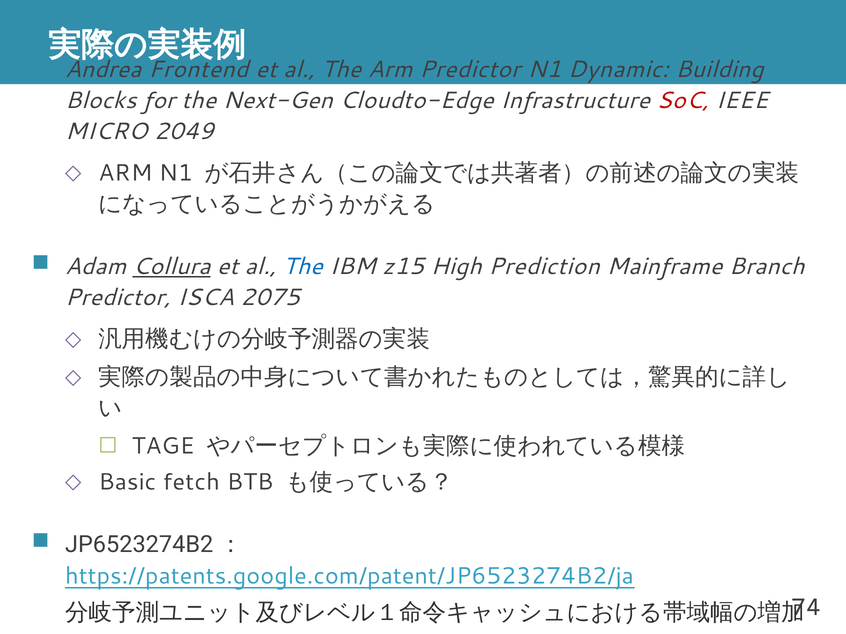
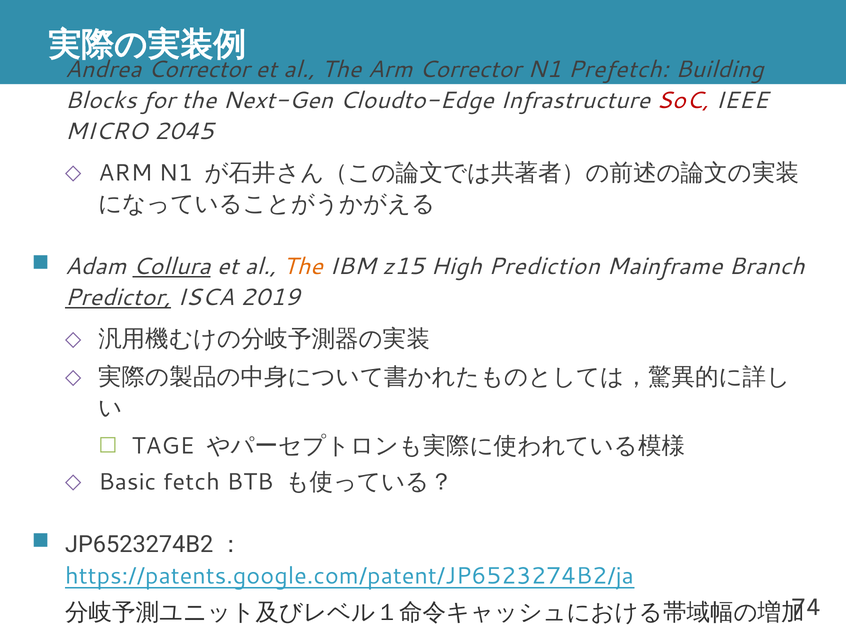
Andrea Frontend: Frontend -> Corrector
Arm Predictor: Predictor -> Corrector
Dynamic: Dynamic -> Prefetch
2049: 2049 -> 2045
The at (303, 267) colour: blue -> orange
Predictor at (118, 298) underline: none -> present
2075: 2075 -> 2019
